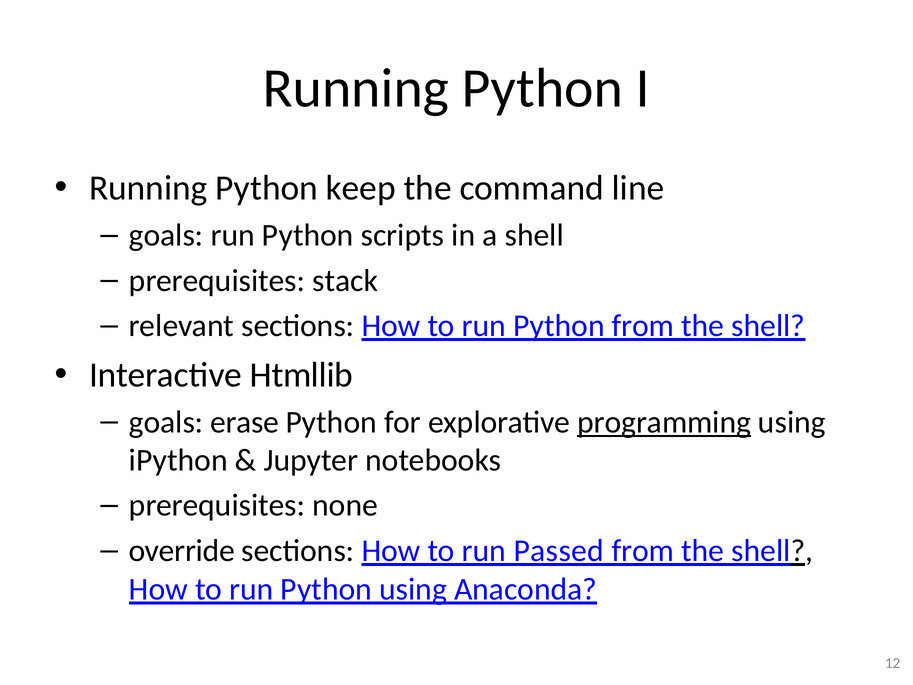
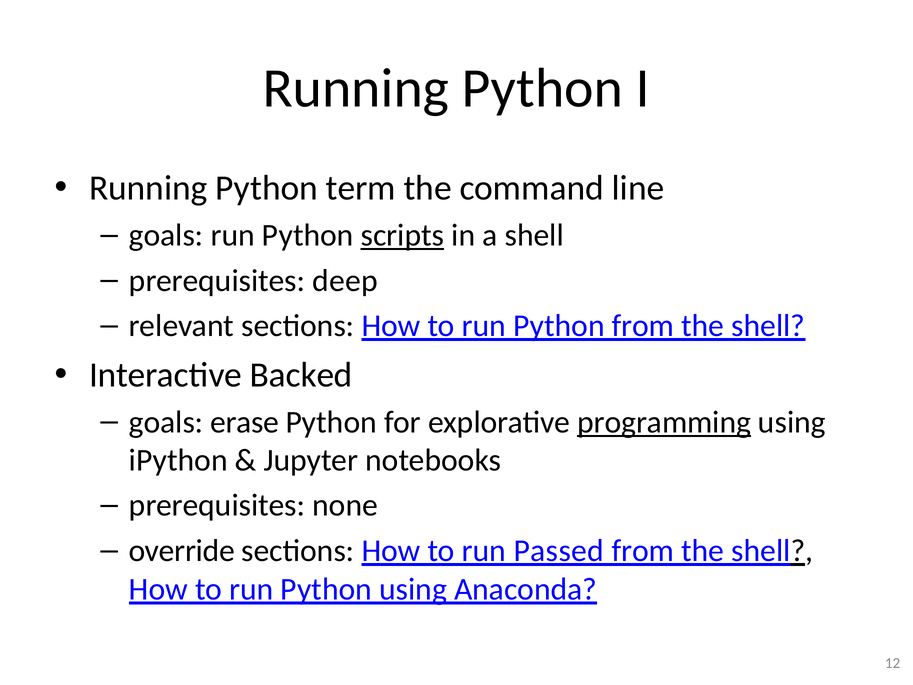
keep: keep -> term
scripts underline: none -> present
stack: stack -> deep
Htmllib: Htmllib -> Backed
